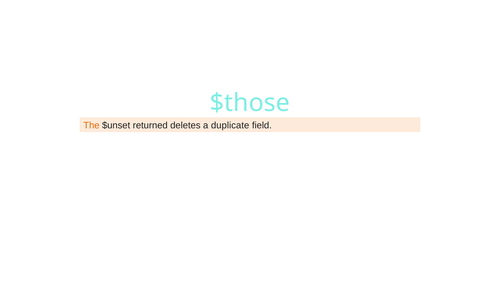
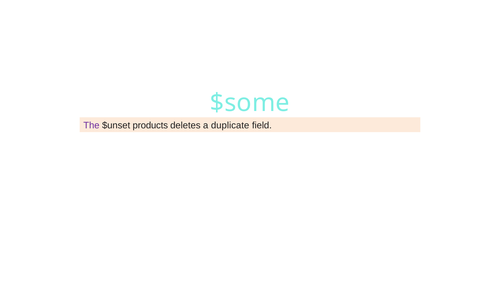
$those: $those -> $some
The colour: orange -> purple
returned: returned -> products
